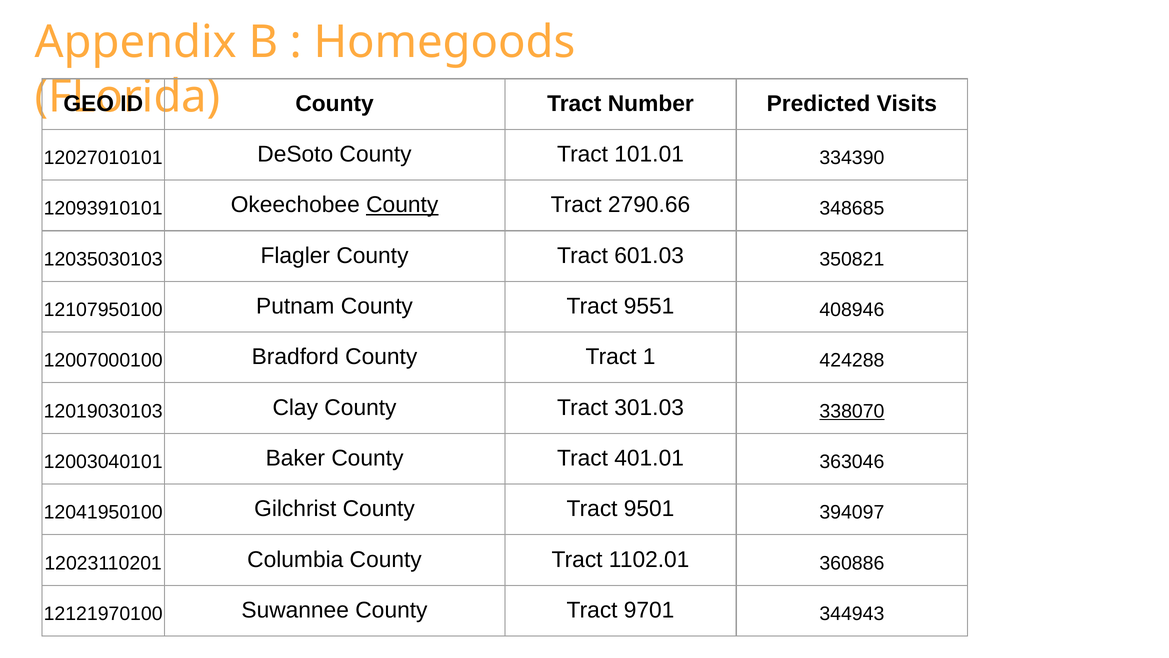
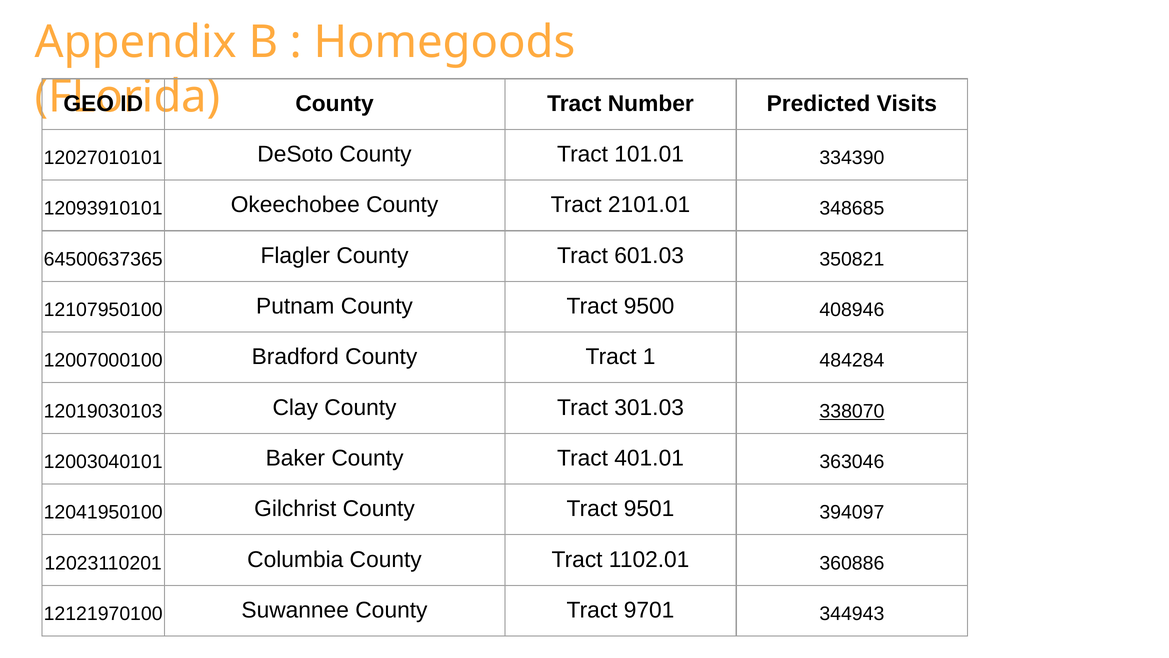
County at (402, 205) underline: present -> none
2790.66: 2790.66 -> 2101.01
12035030103: 12035030103 -> 64500637365
9551: 9551 -> 9500
424288: 424288 -> 484284
